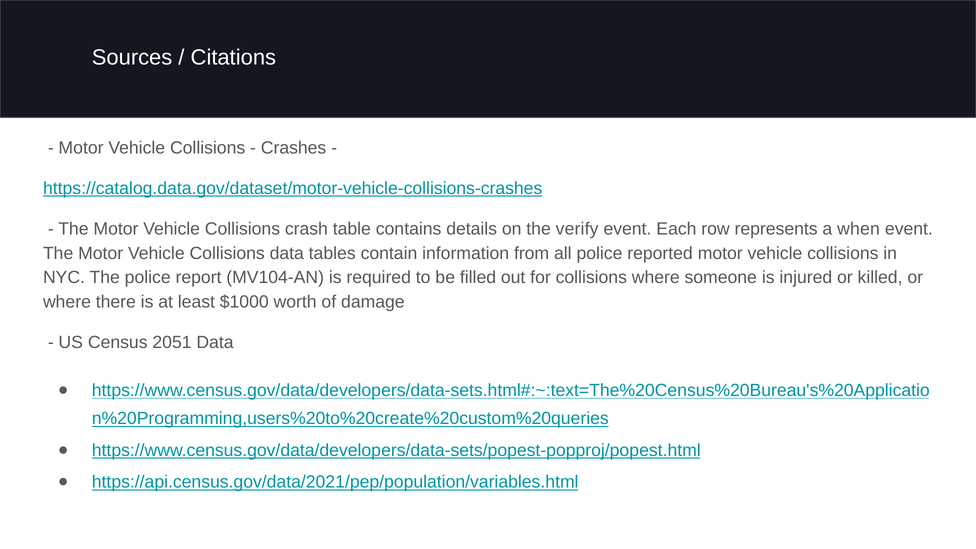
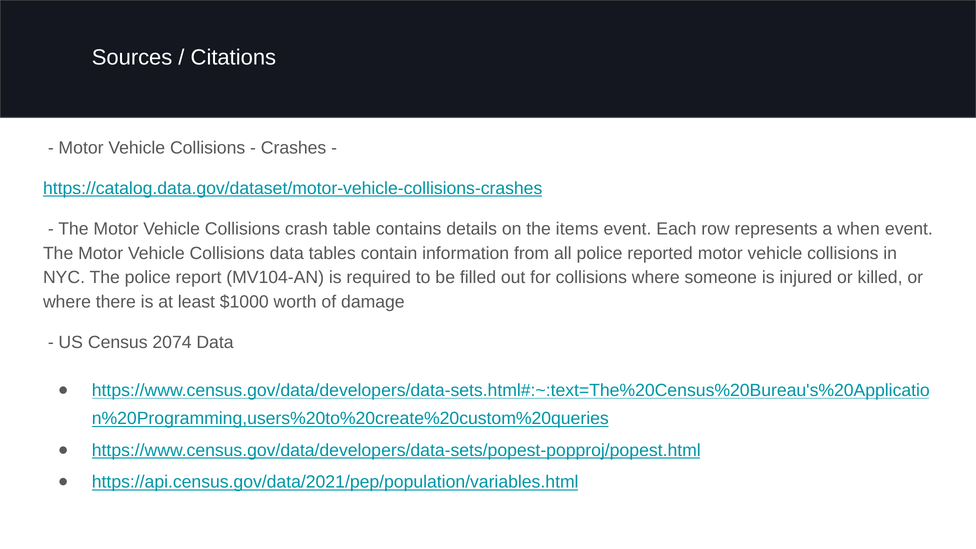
verify: verify -> items
2051: 2051 -> 2074
